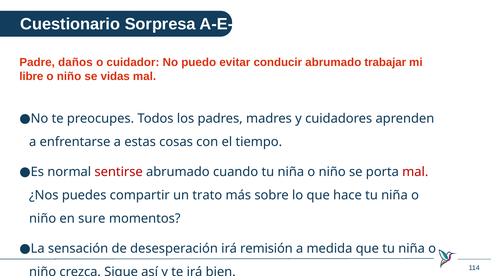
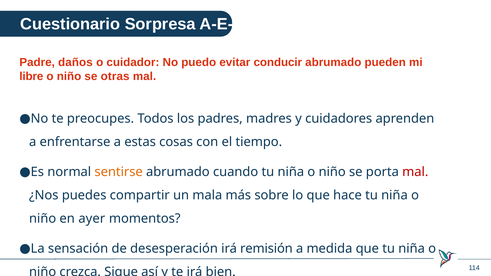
trabajar: trabajar -> pueden
vidas: vidas -> otras
sentirse colour: red -> orange
trato: trato -> mala
sure: sure -> ayer
